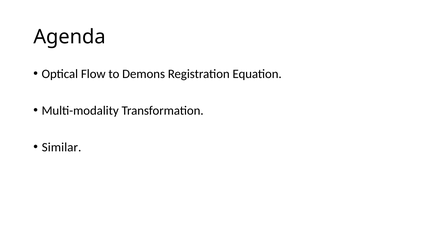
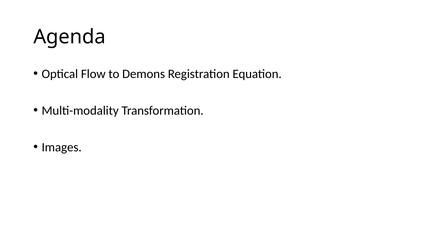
Similar: Similar -> Images
